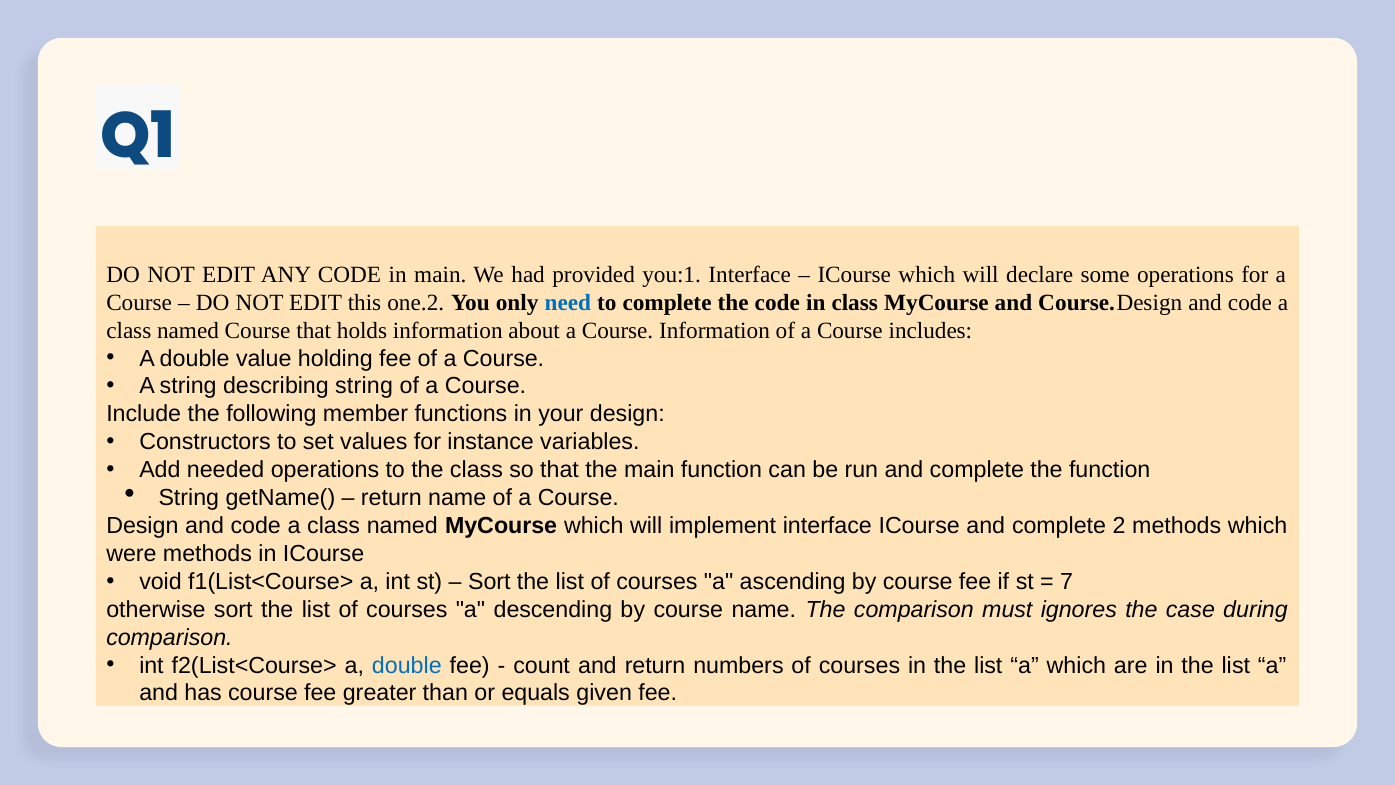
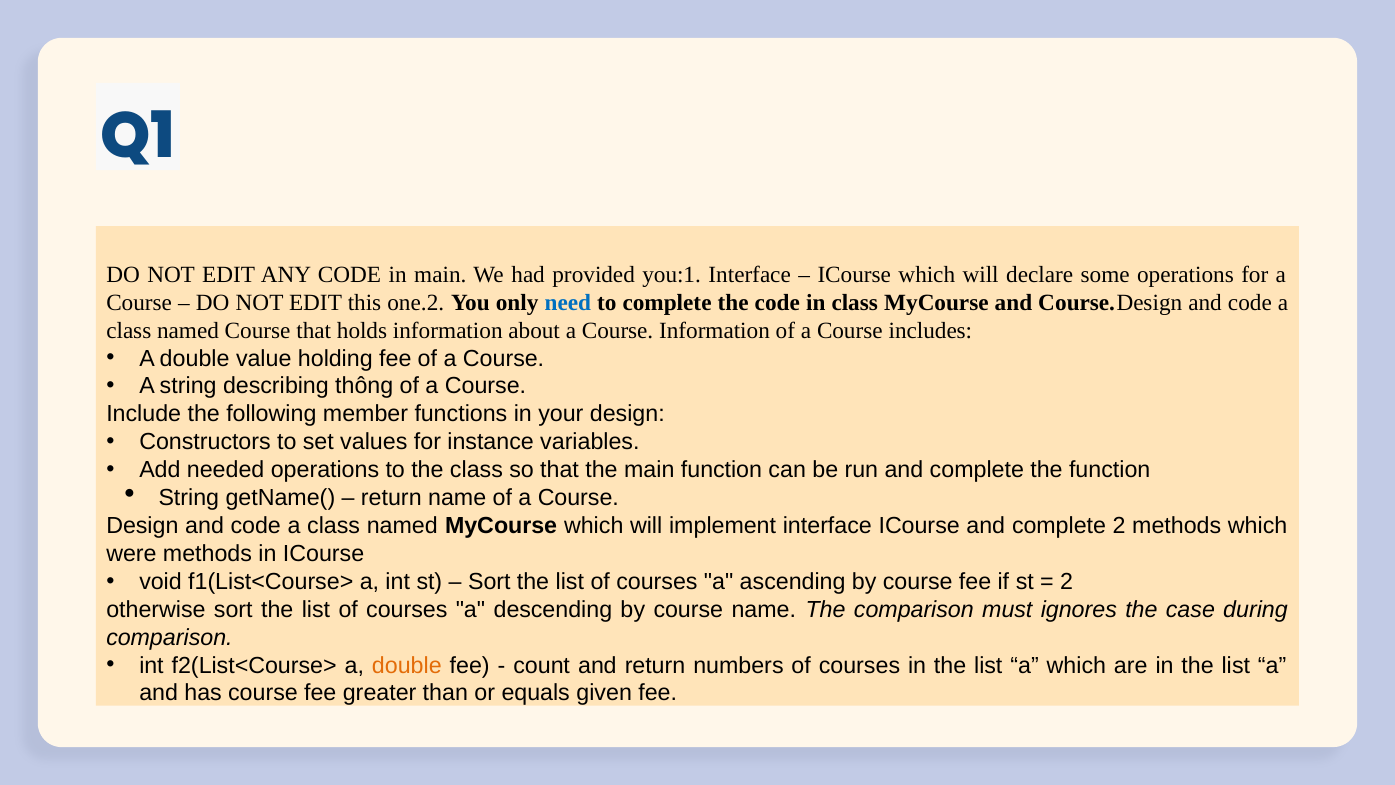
describing string: string -> thông
7 at (1067, 581): 7 -> 2
double at (407, 665) colour: blue -> orange
